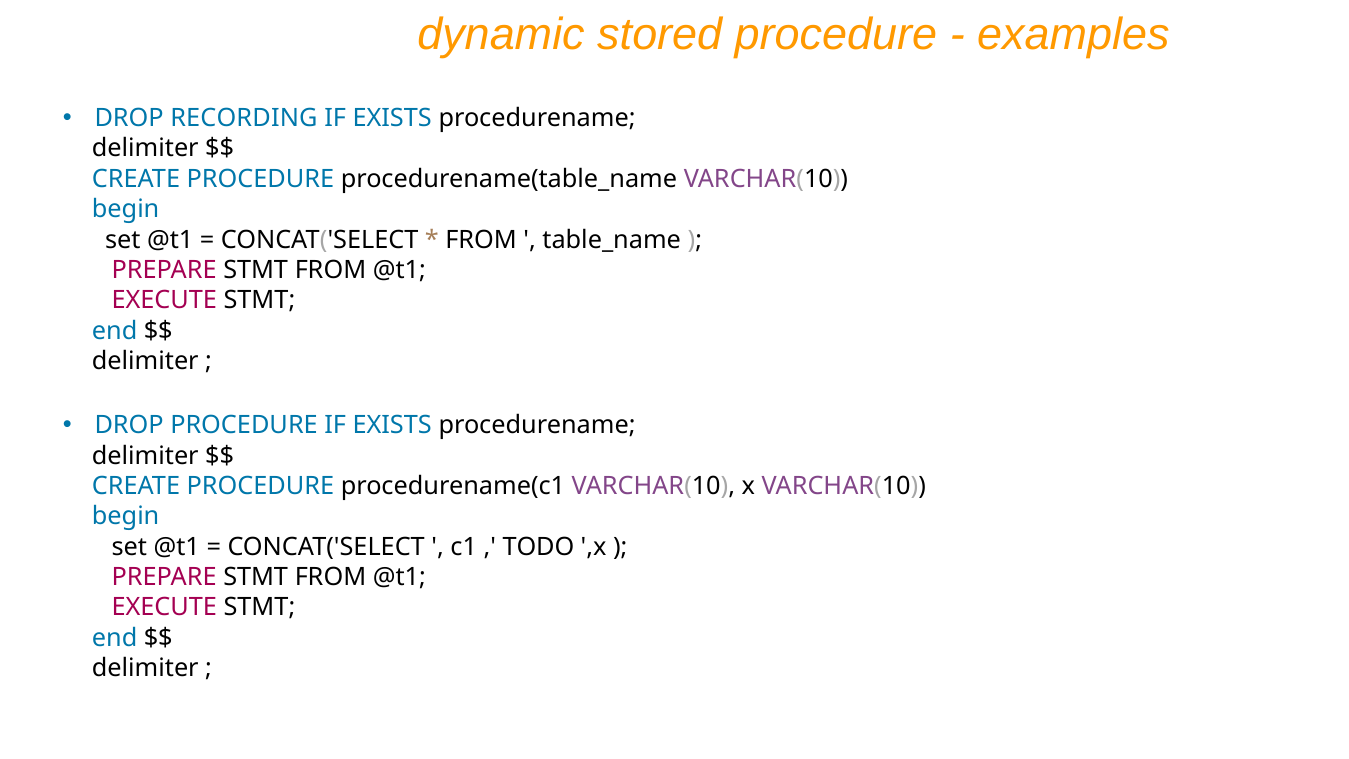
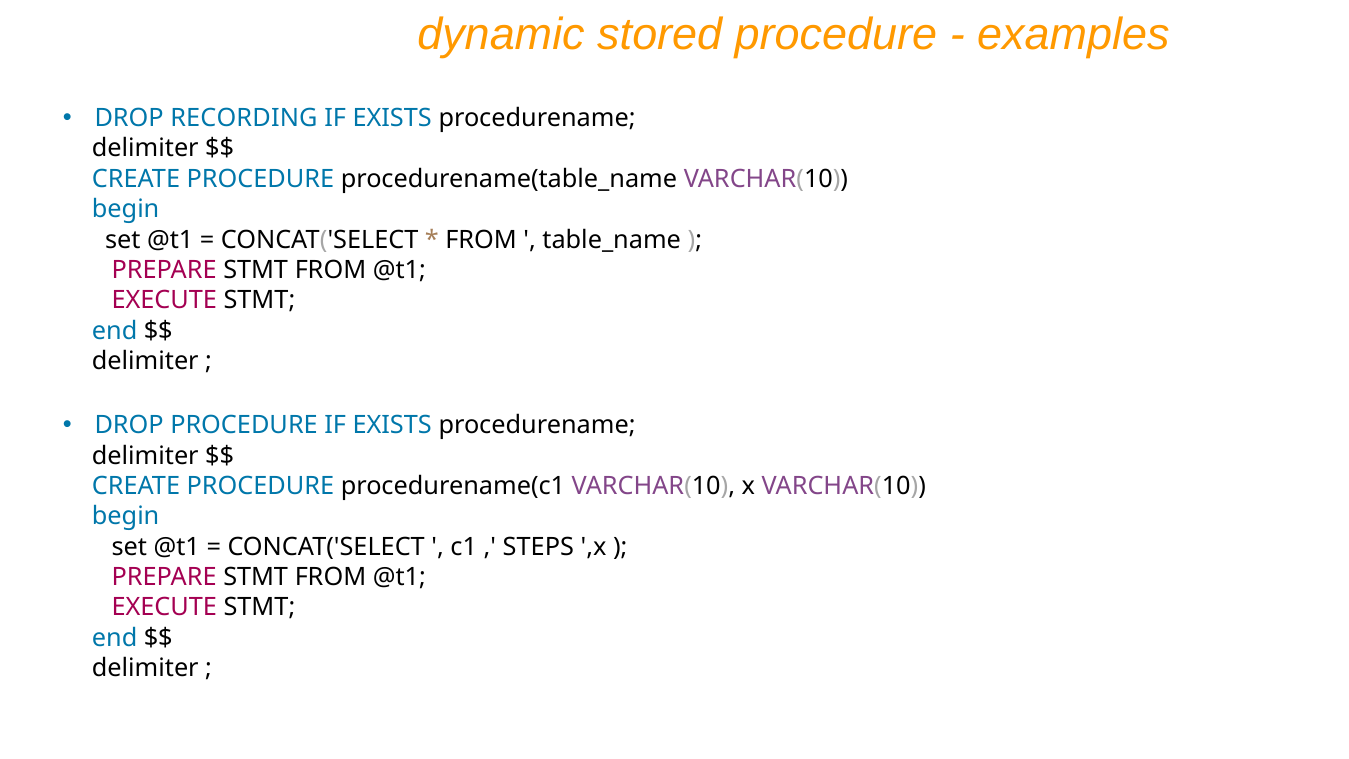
TODO: TODO -> STEPS
